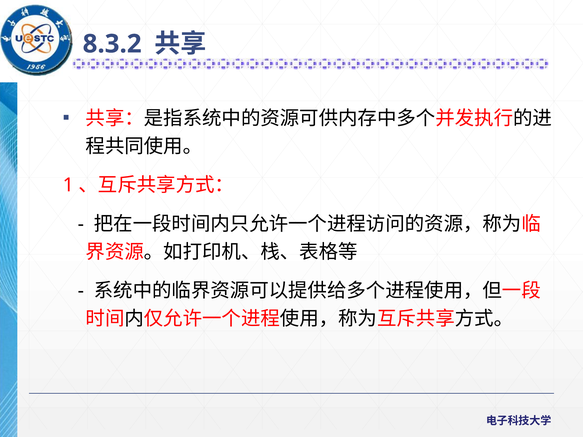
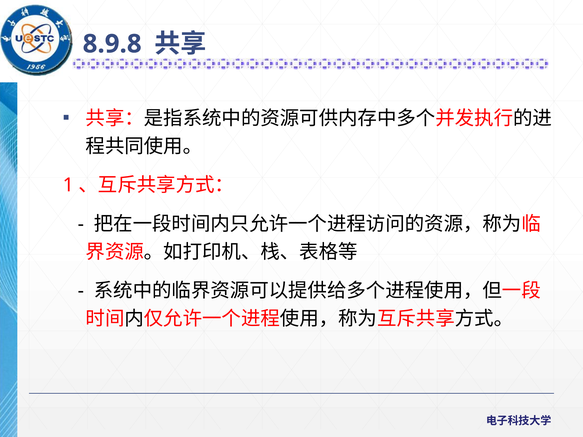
8.3.2: 8.3.2 -> 8.9.8
